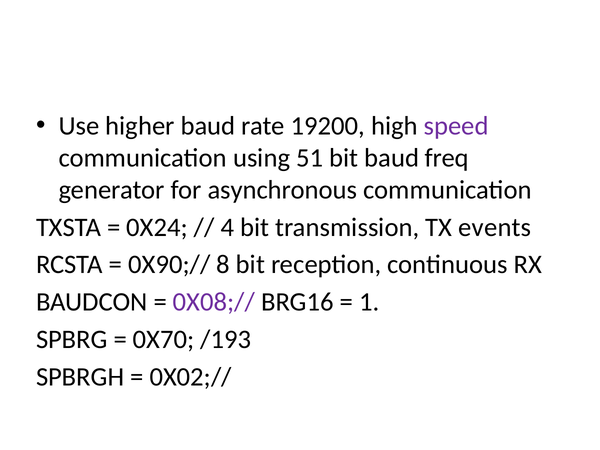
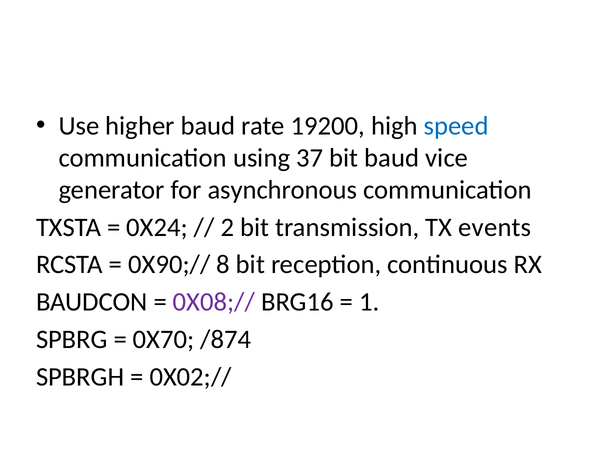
speed colour: purple -> blue
51: 51 -> 37
freq: freq -> vice
4: 4 -> 2
/193: /193 -> /874
